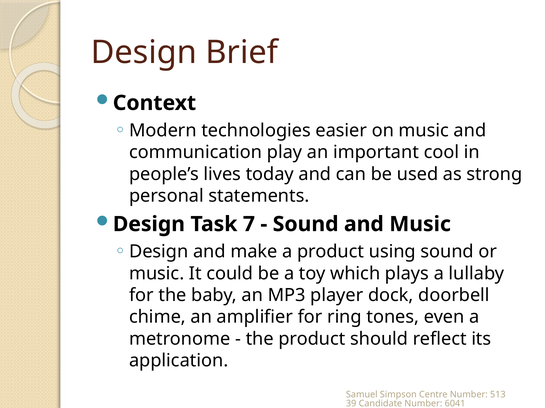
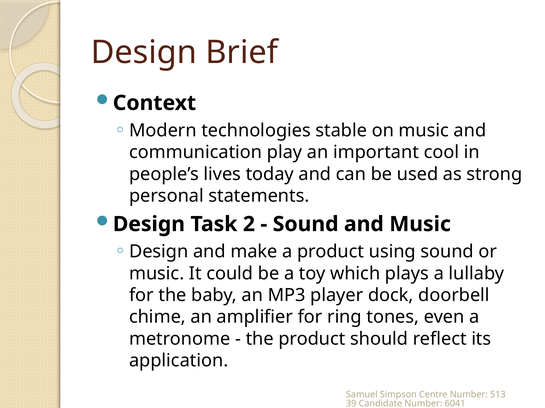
easier: easier -> stable
7: 7 -> 2
